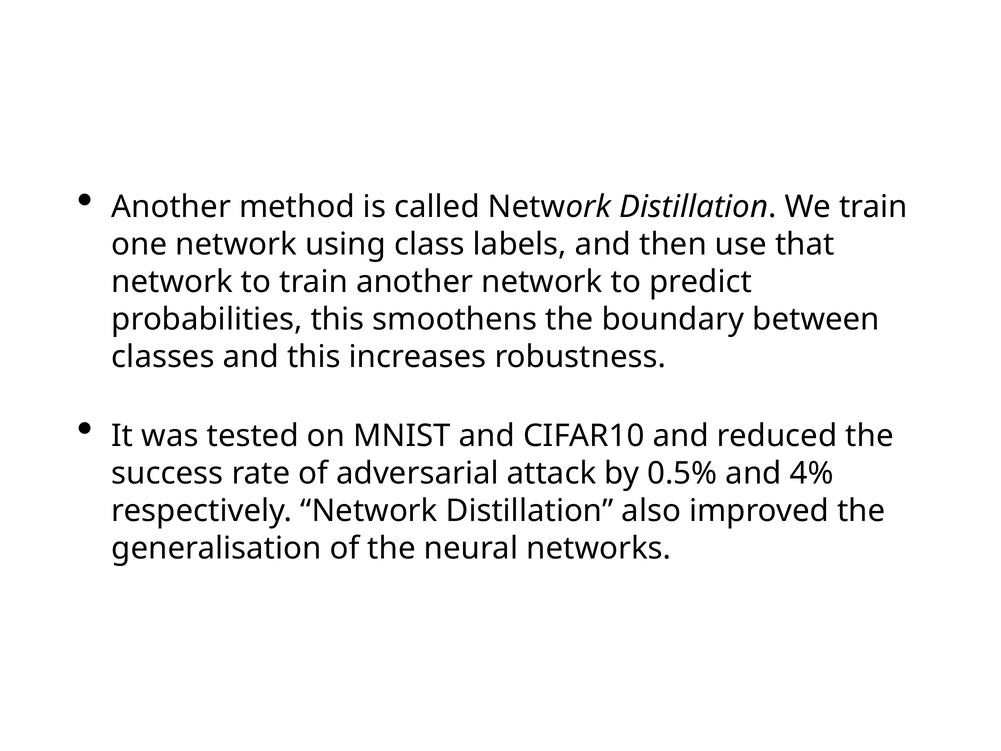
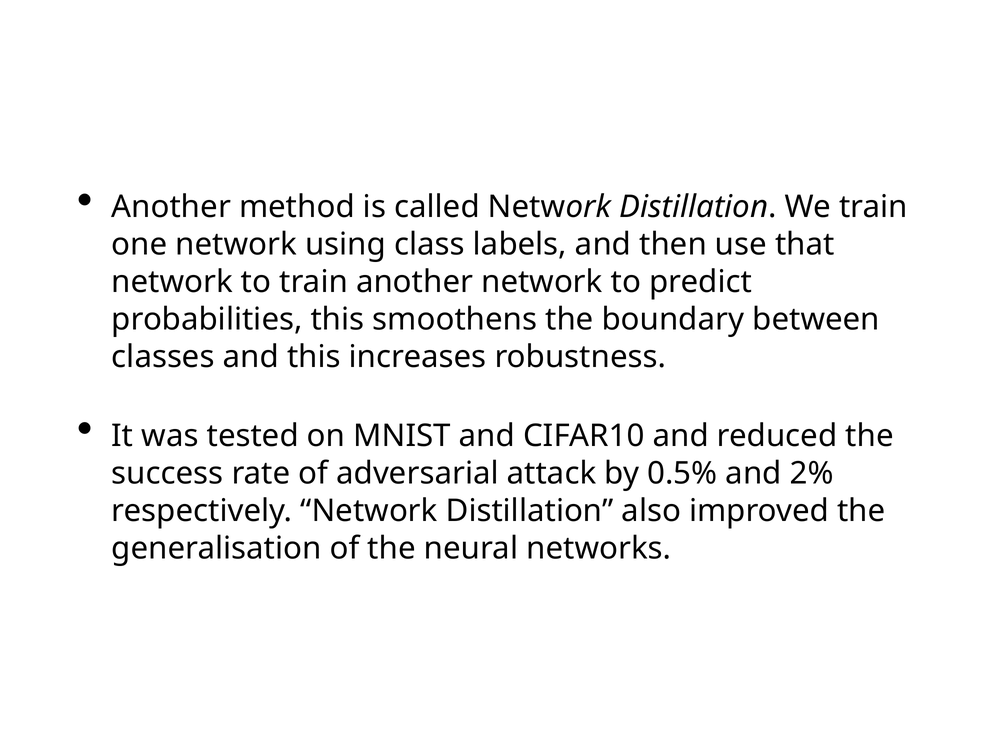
4%: 4% -> 2%
